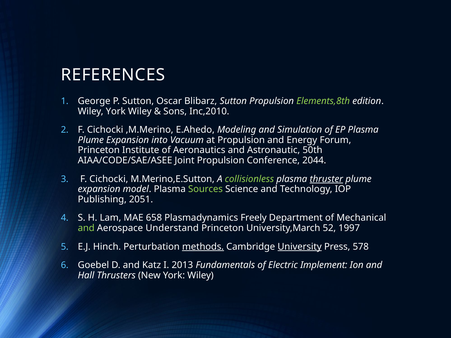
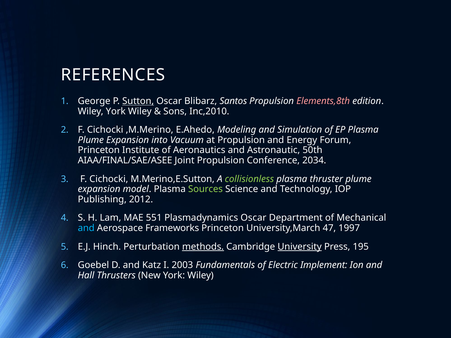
Sutton at (138, 101) underline: none -> present
Blibarz Sutton: Sutton -> Santos
Elements,8th colour: light green -> pink
AIAA/CODE/SAE/ASEE: AIAA/CODE/SAE/ASEE -> AIAA/FINAL/SAE/ASEE
2044: 2044 -> 2034
thruster underline: present -> none
2051: 2051 -> 2012
658: 658 -> 551
Plasmadynamics Freely: Freely -> Oscar
and at (86, 228) colour: light green -> light blue
Understand: Understand -> Frameworks
52: 52 -> 47
578: 578 -> 195
2013: 2013 -> 2003
